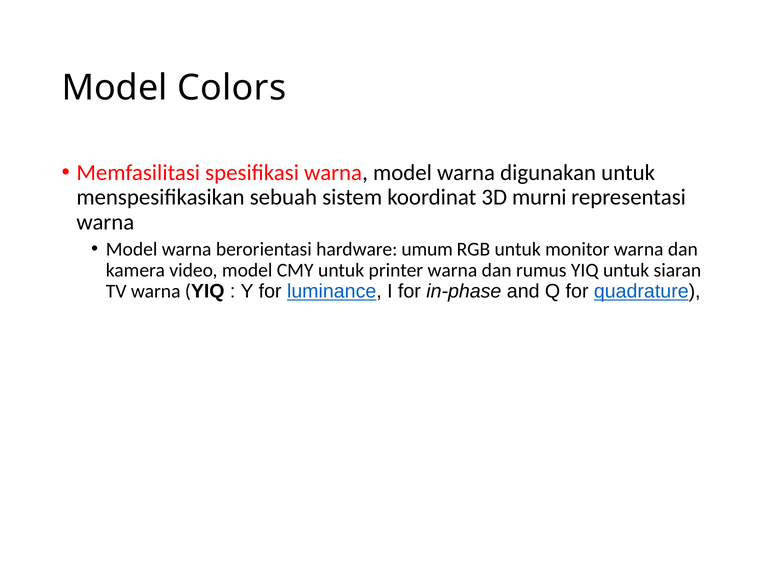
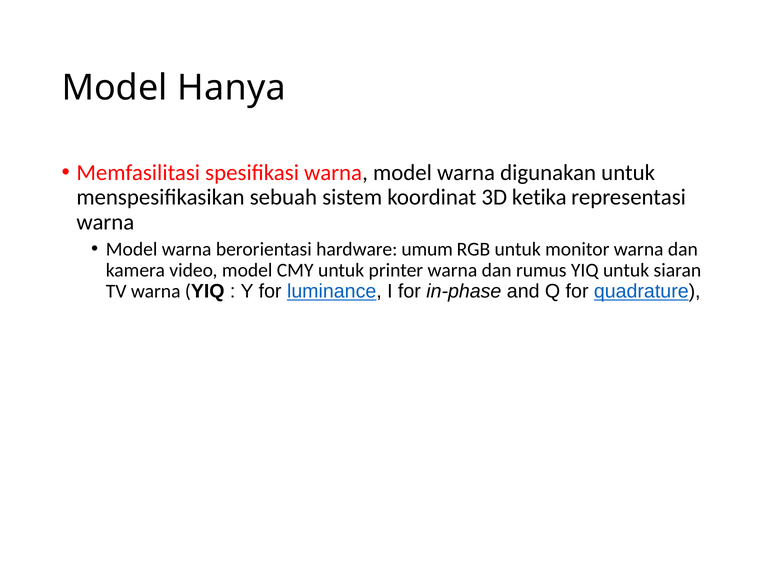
Colors: Colors -> Hanya
murni: murni -> ketika
